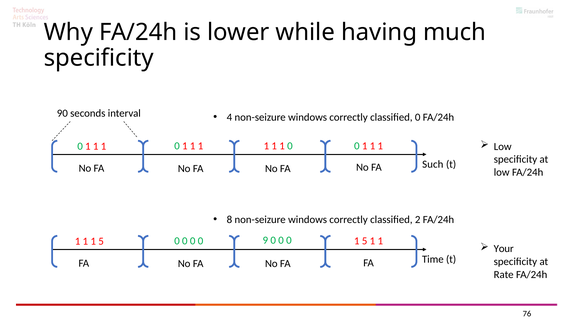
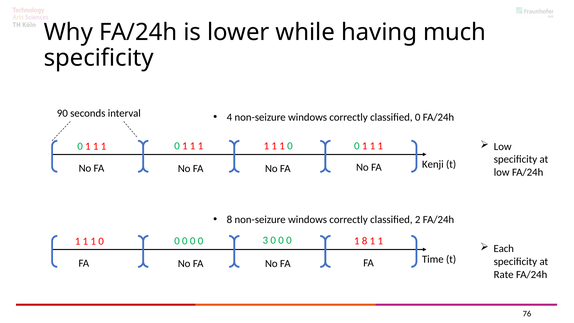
Such: Such -> Kenji
5 at (101, 241): 5 -> 0
9: 9 -> 3
0 1 5: 5 -> 8
Your: Your -> Each
